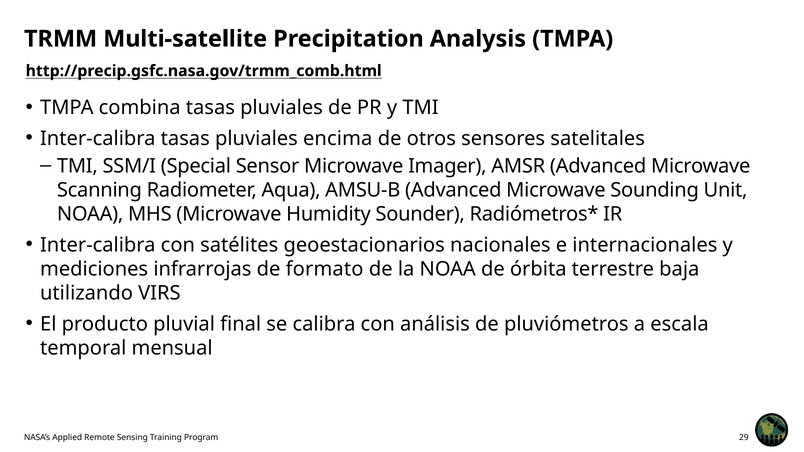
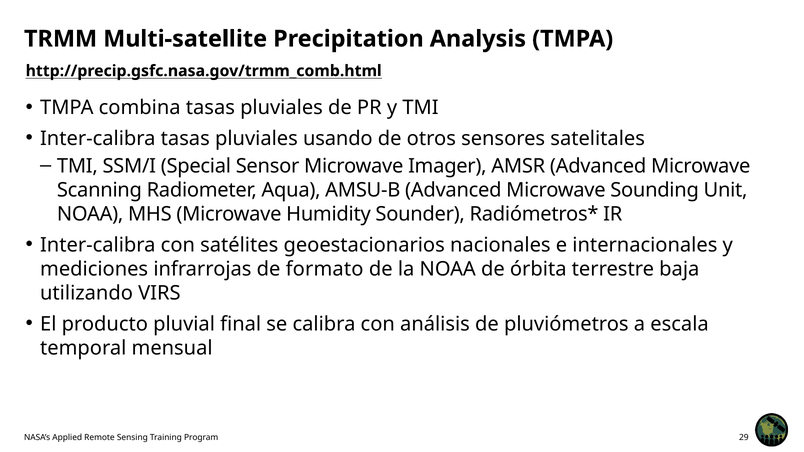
encima: encima -> usando
